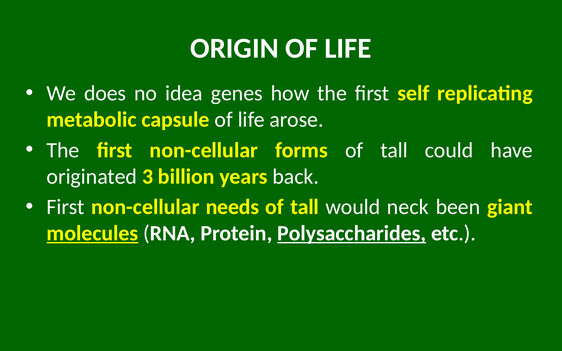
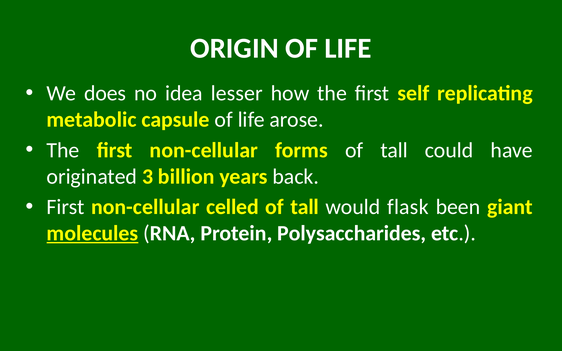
genes: genes -> lesser
needs: needs -> celled
neck: neck -> flask
Polysaccharides underline: present -> none
